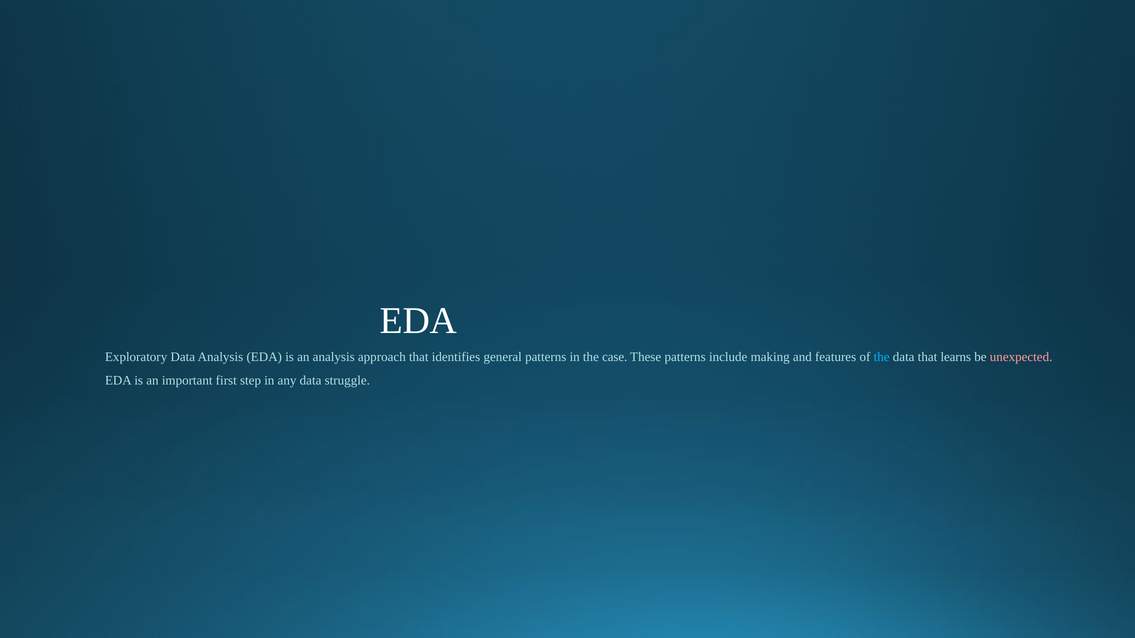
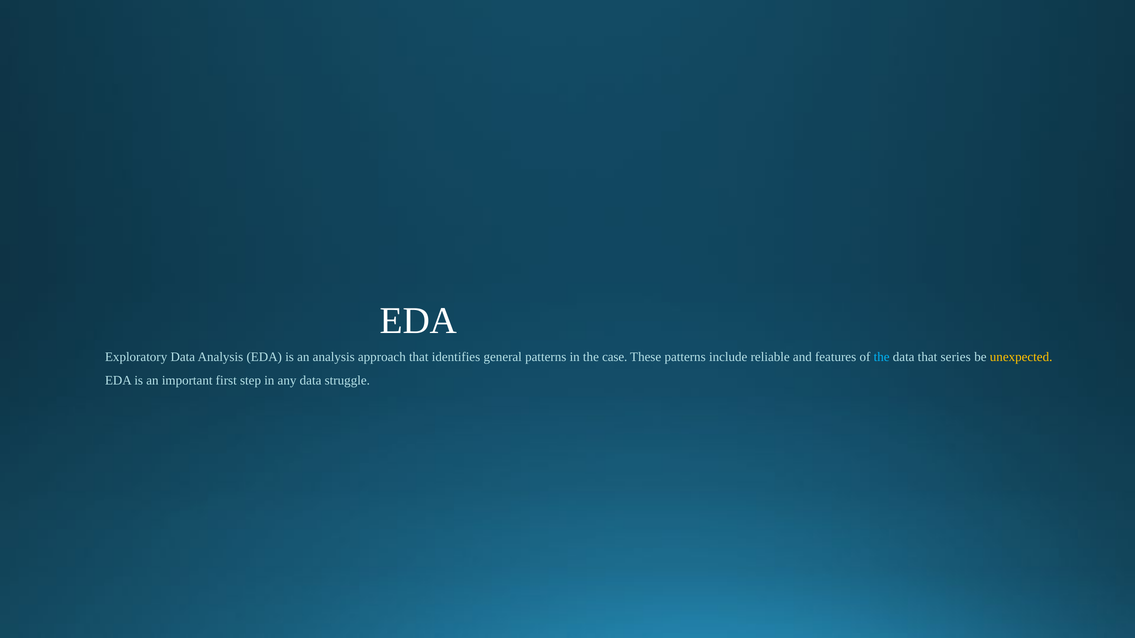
making: making -> reliable
learns: learns -> series
unexpected colour: pink -> yellow
